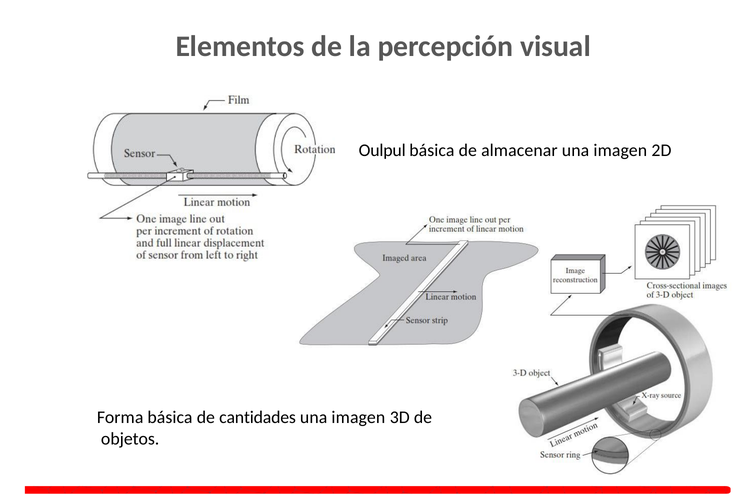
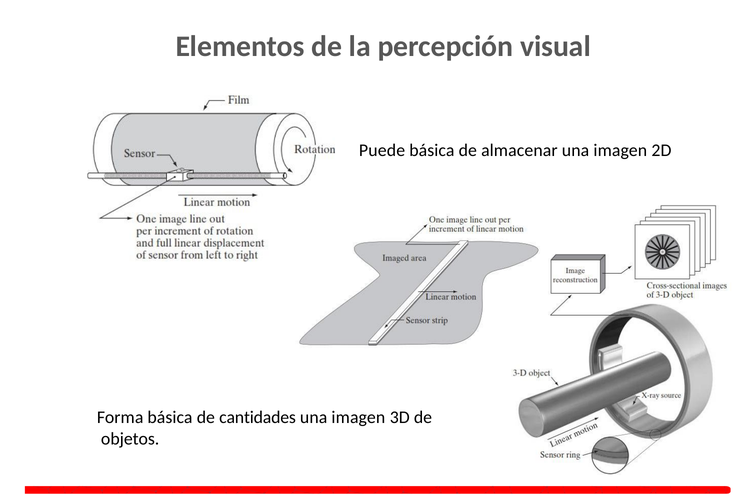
Oulpul: Oulpul -> Puede
